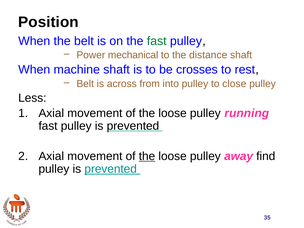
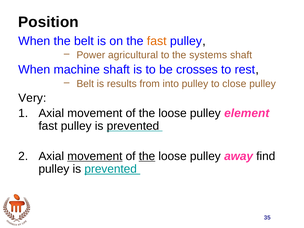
fast at (157, 41) colour: green -> orange
mechanical: mechanical -> agricultural
distance: distance -> systems
across: across -> results
Less: Less -> Very
running: running -> element
movement at (95, 156) underline: none -> present
